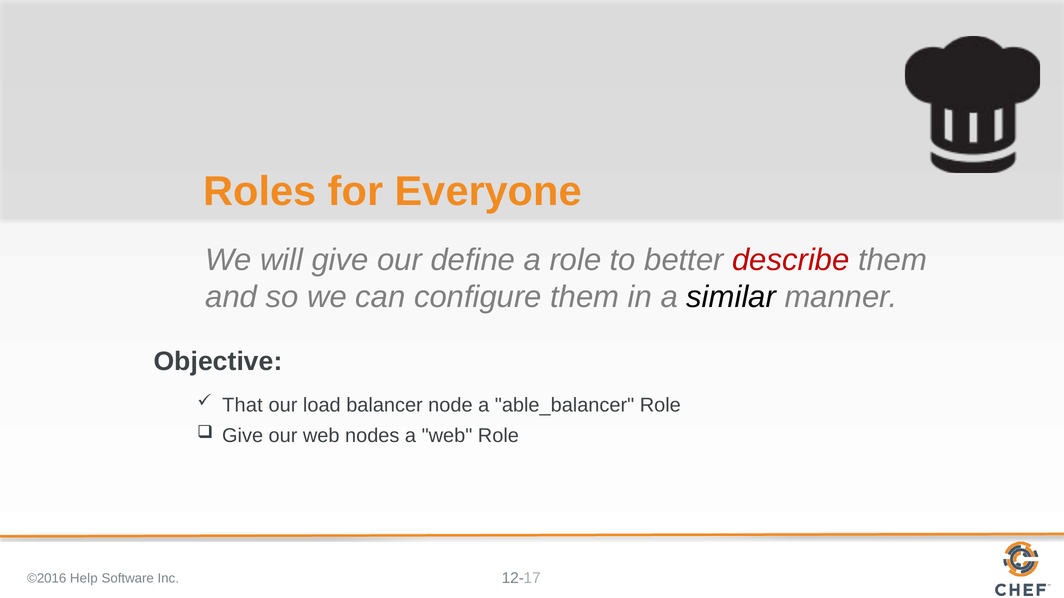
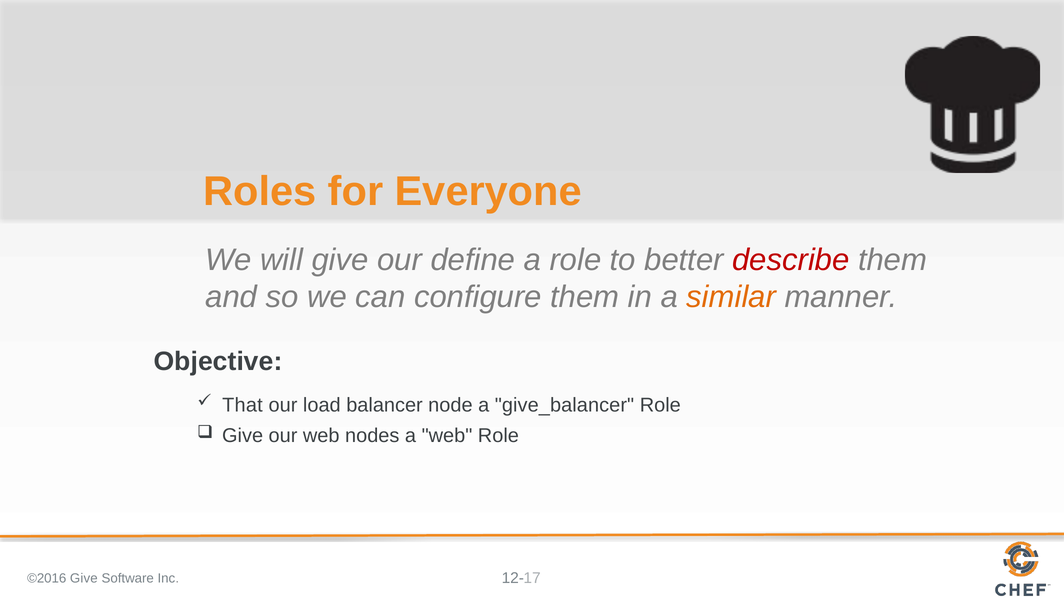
similar colour: black -> orange
able_balancer: able_balancer -> give_balancer
©2016 Help: Help -> Give
